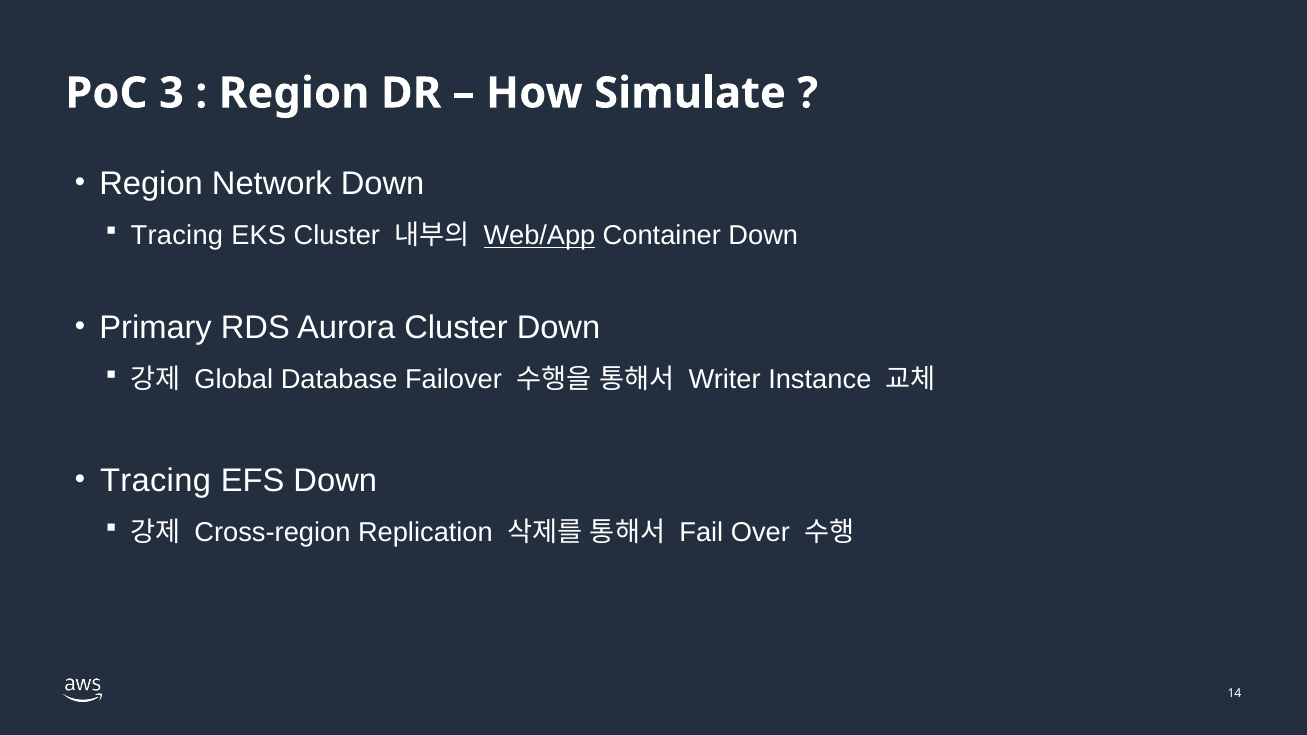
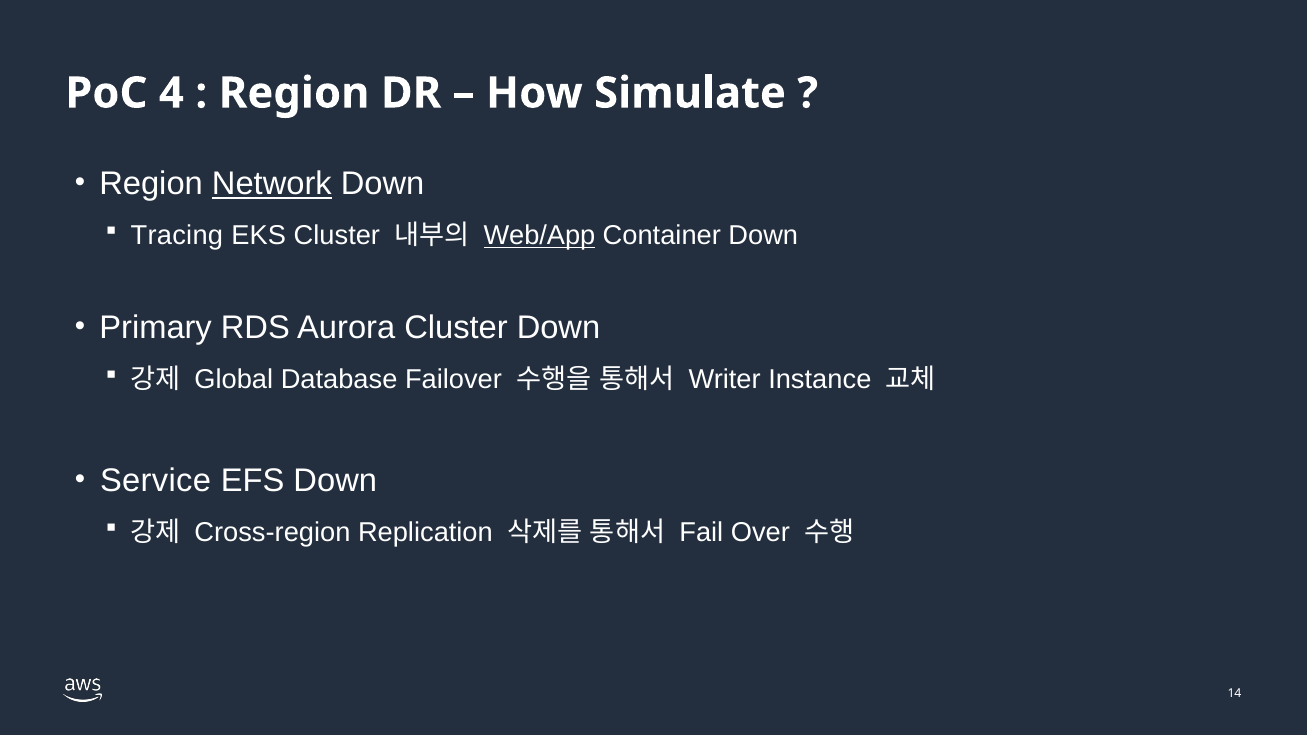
3: 3 -> 4
Network underline: none -> present
Tracing at (155, 481): Tracing -> Service
